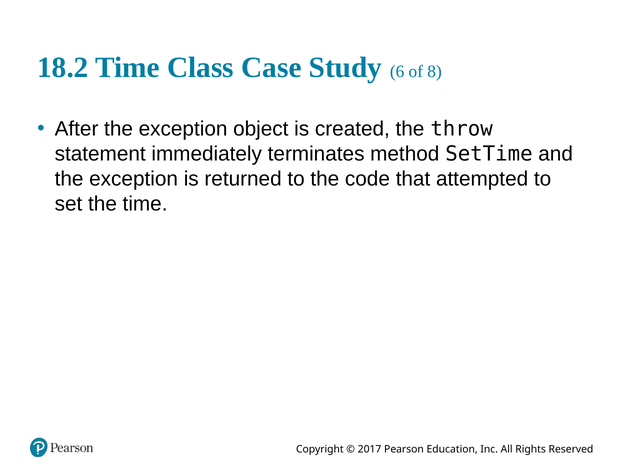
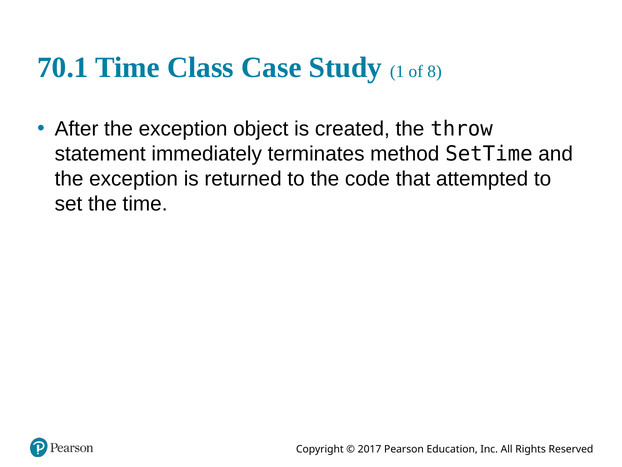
18.2: 18.2 -> 70.1
6: 6 -> 1
